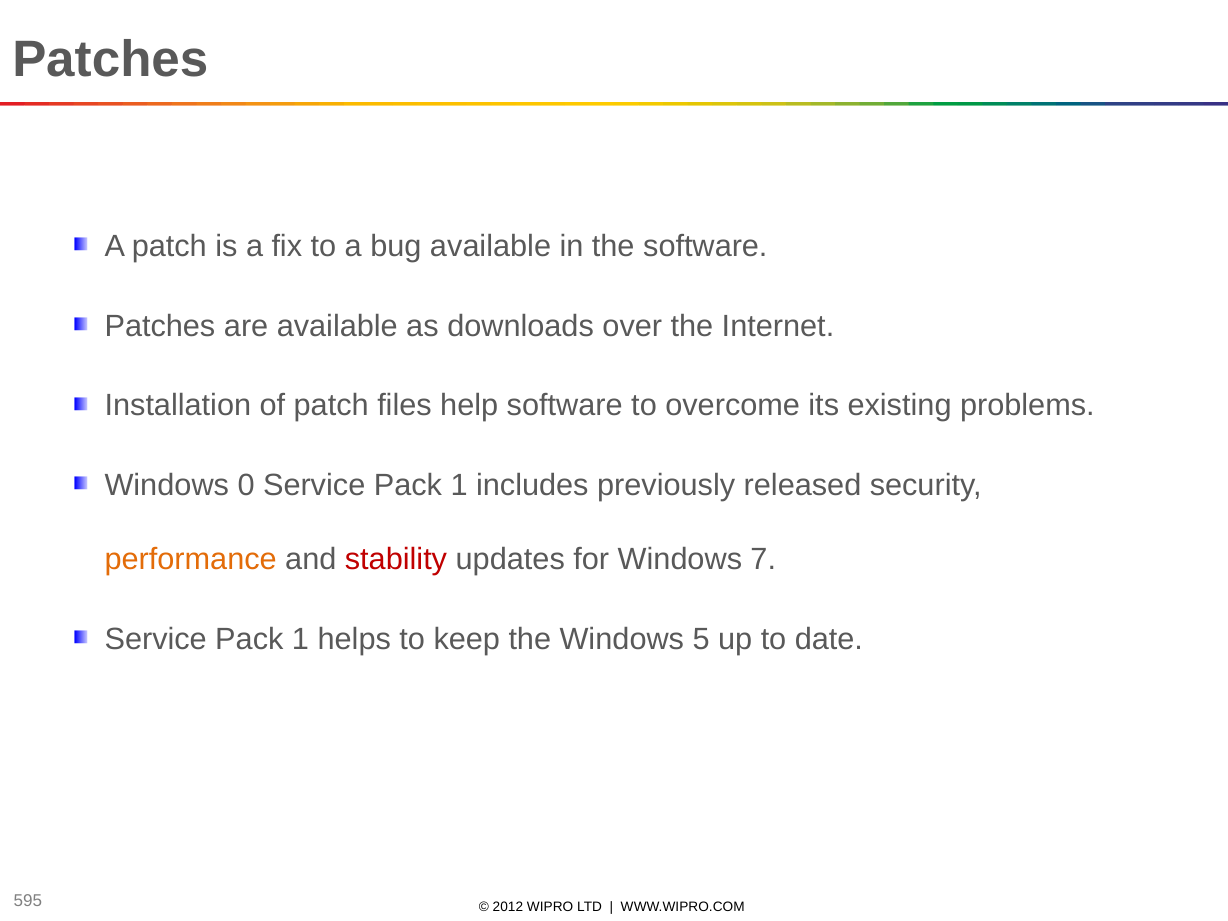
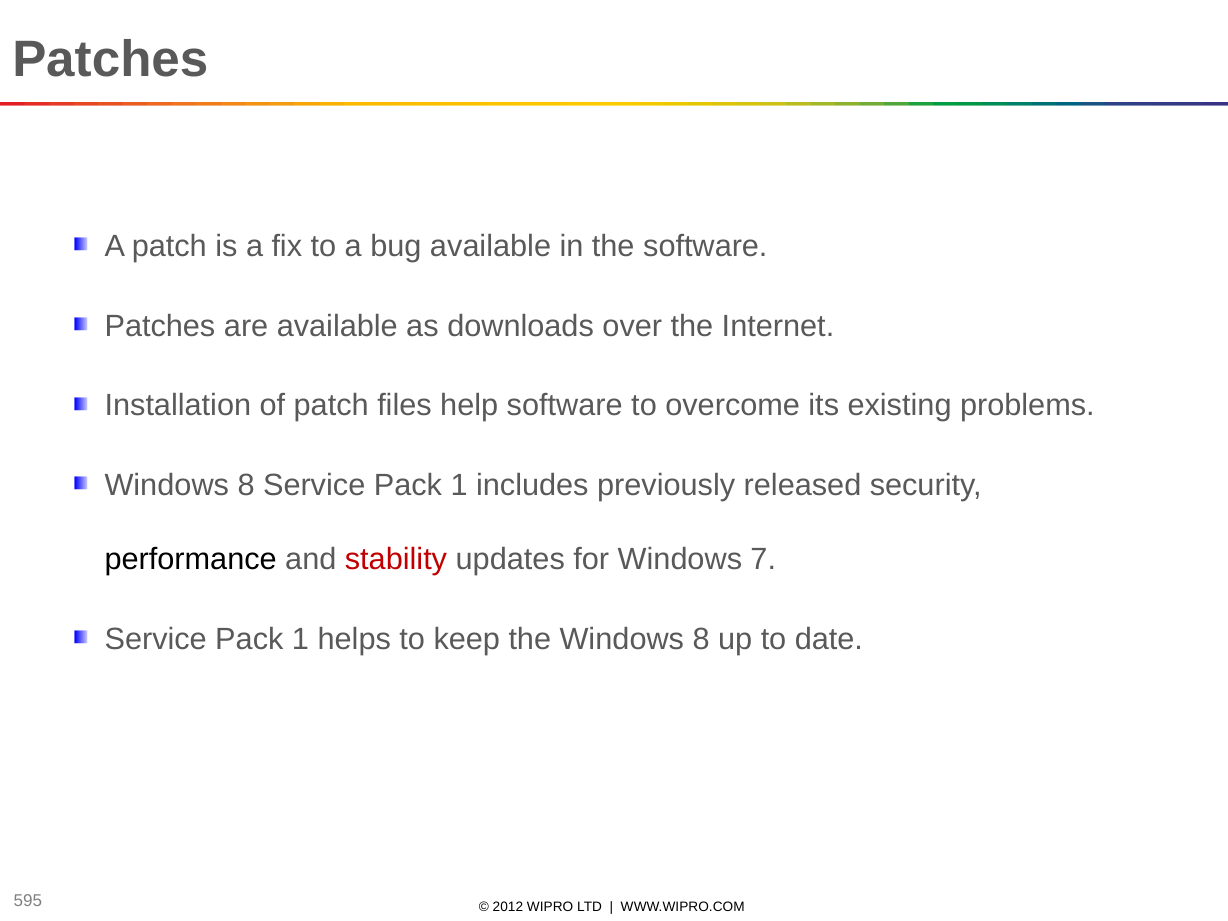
0 at (246, 486): 0 -> 8
performance colour: orange -> black
the Windows 5: 5 -> 8
